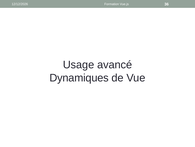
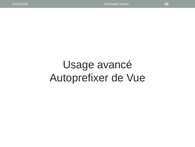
Dynamiques: Dynamiques -> Autoprefixer
